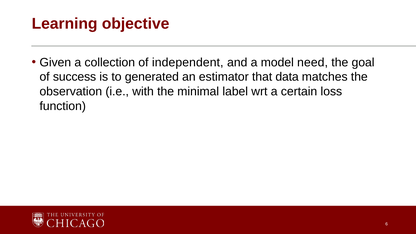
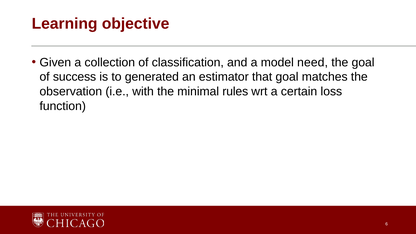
independent: independent -> classification
that data: data -> goal
label: label -> rules
